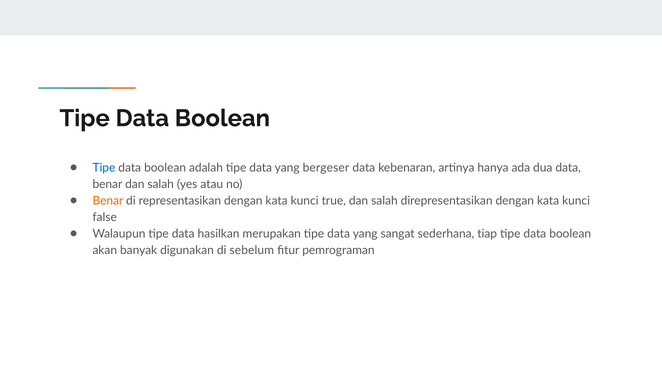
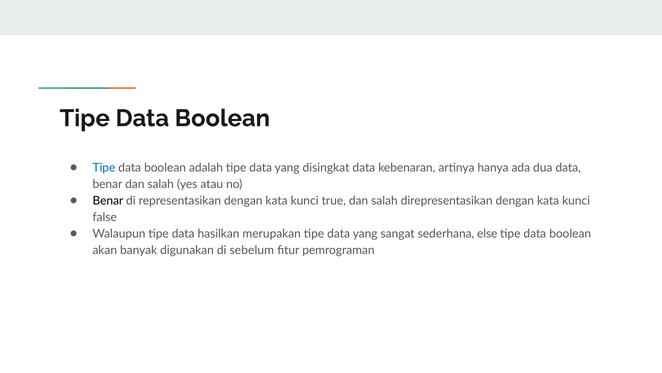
bergeser: bergeser -> disingkat
Benar at (108, 200) colour: orange -> black
tiap: tiap -> else
